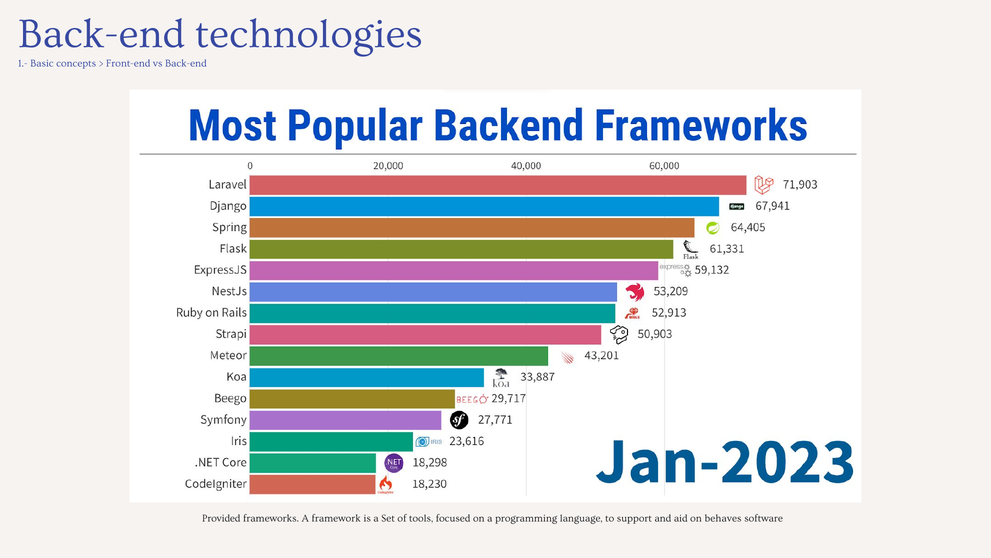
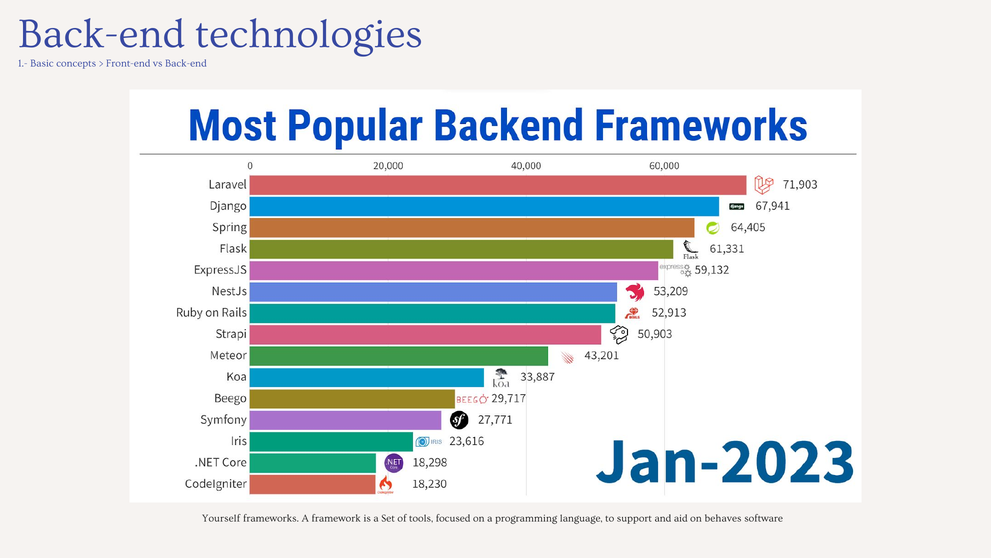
Provided: Provided -> Yourself
